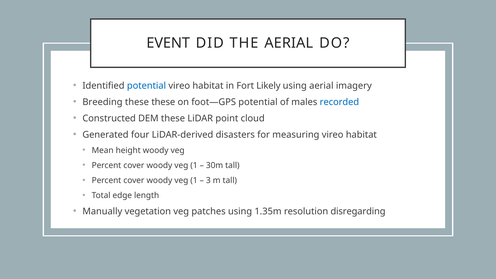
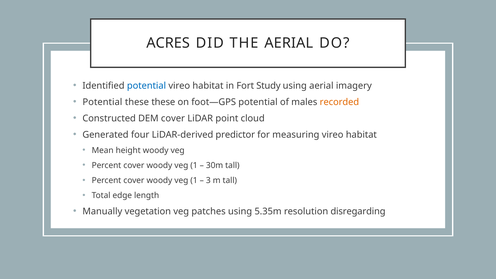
EVENT: EVENT -> ACRES
Likely: Likely -> Study
Breeding at (102, 102): Breeding -> Potential
recorded colour: blue -> orange
DEM these: these -> cover
disasters: disasters -> predictor
1.35m: 1.35m -> 5.35m
